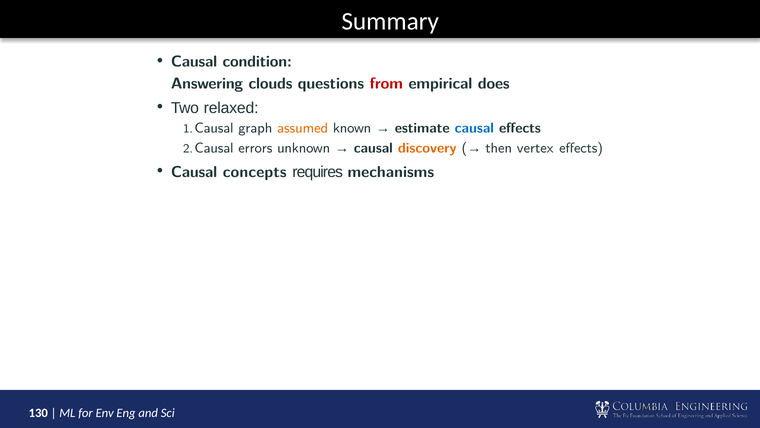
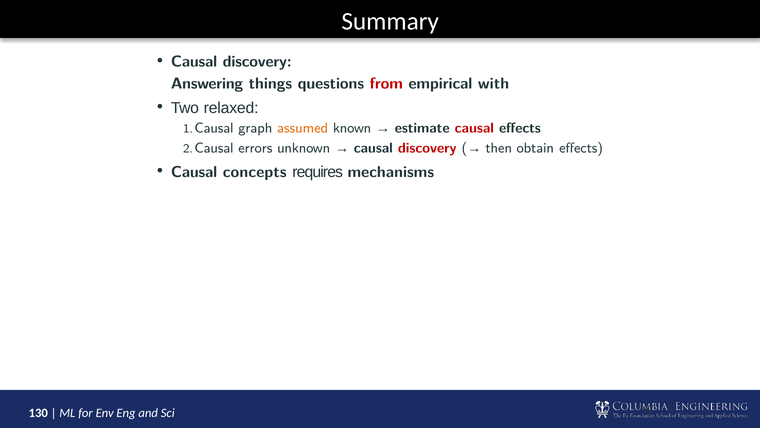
condition at (257, 62): condition -> discovery
clouds: clouds -> things
does: does -> with
causal at (474, 128) colour: blue -> red
discovery at (427, 148) colour: orange -> red
vertex: vertex -> obtain
